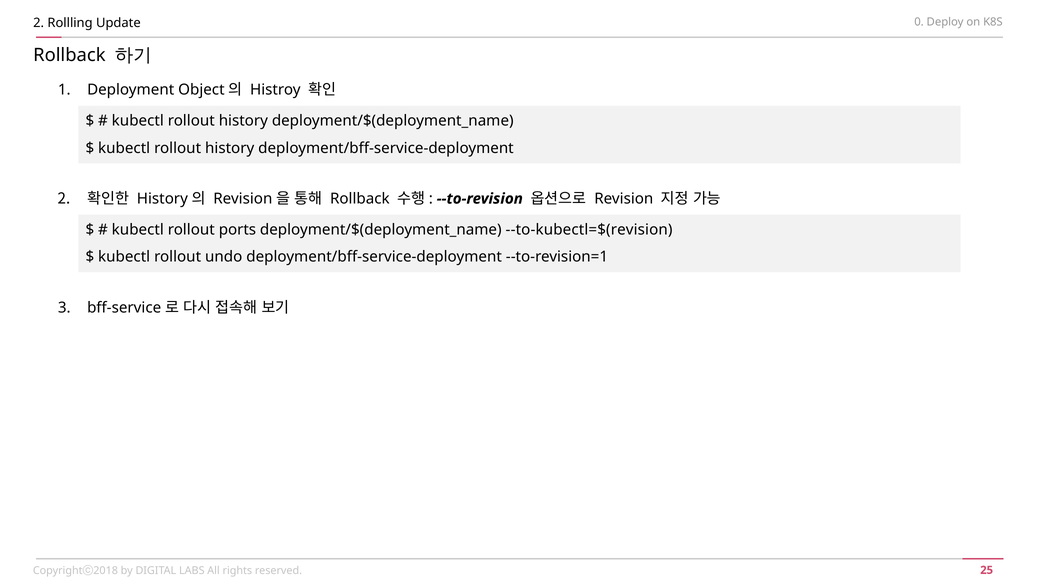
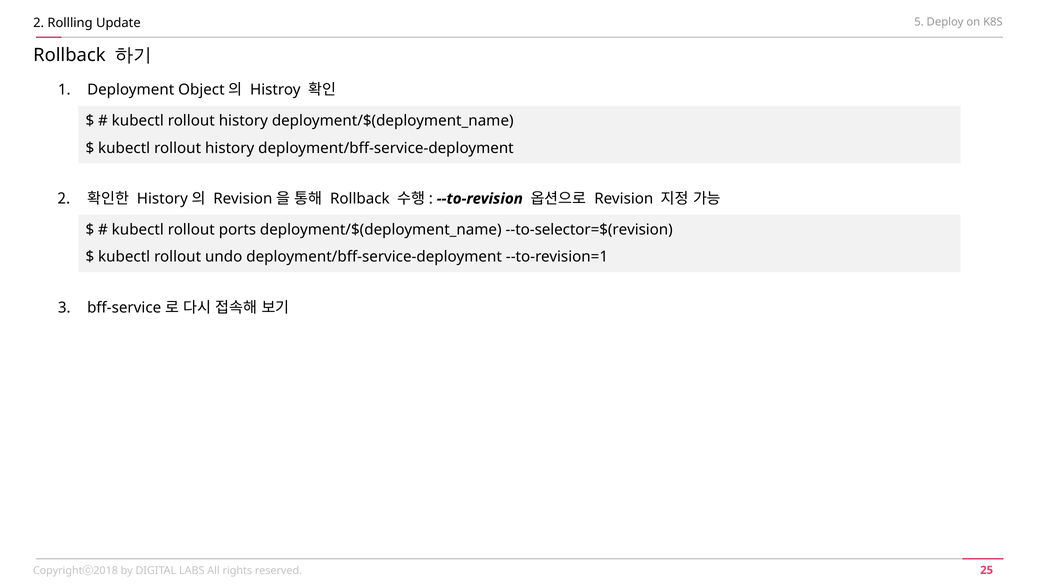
0: 0 -> 5
--to-kubectl=$(revision: --to-kubectl=$(revision -> --to-selector=$(revision
